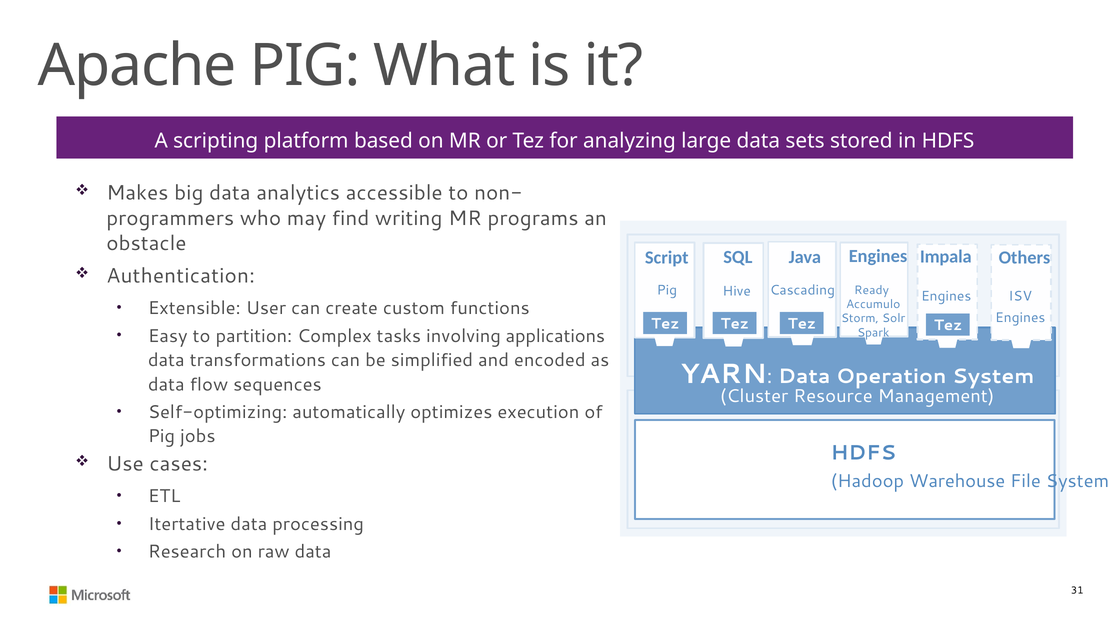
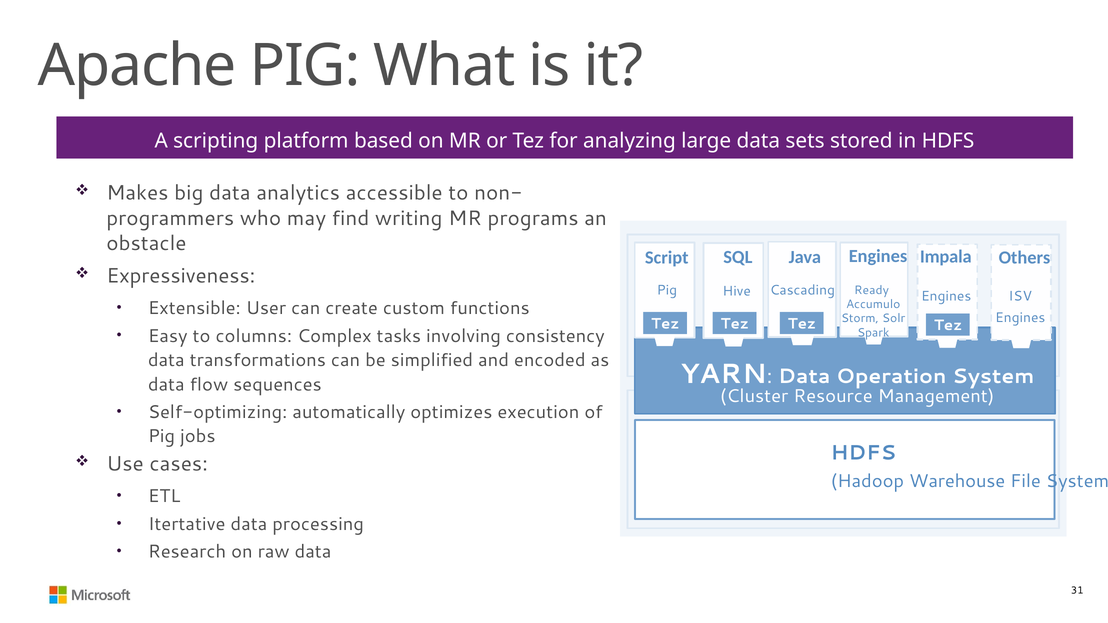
Authentication: Authentication -> Expressiveness
partition: partition -> columns
applications: applications -> consistency
